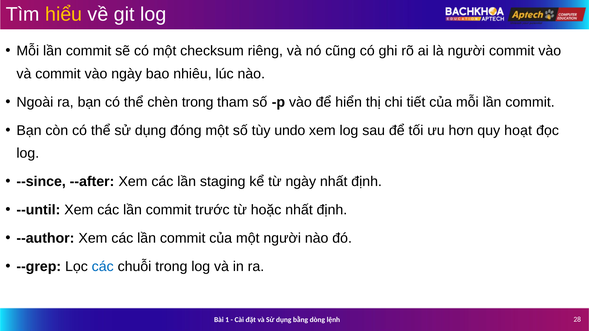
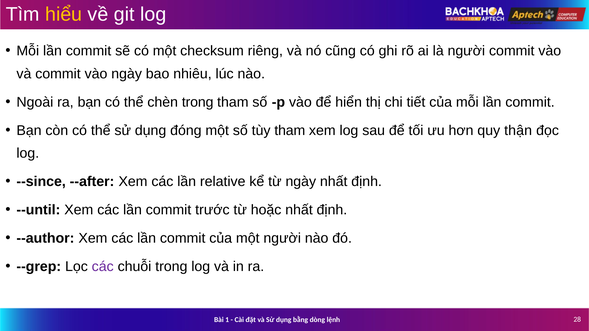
tùy undo: undo -> tham
hoạt: hoạt -> thận
staging: staging -> relative
các at (103, 267) colour: blue -> purple
